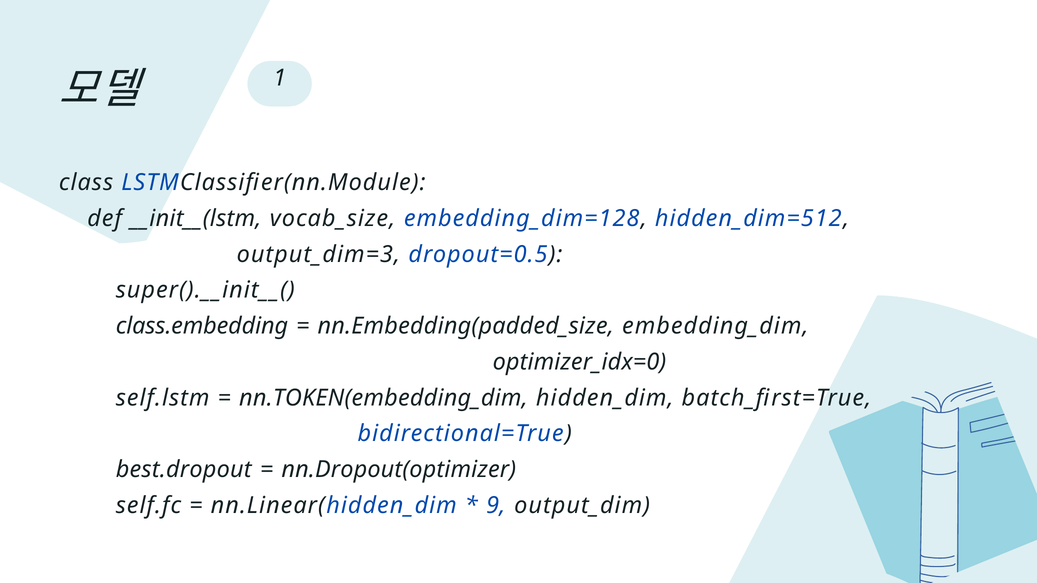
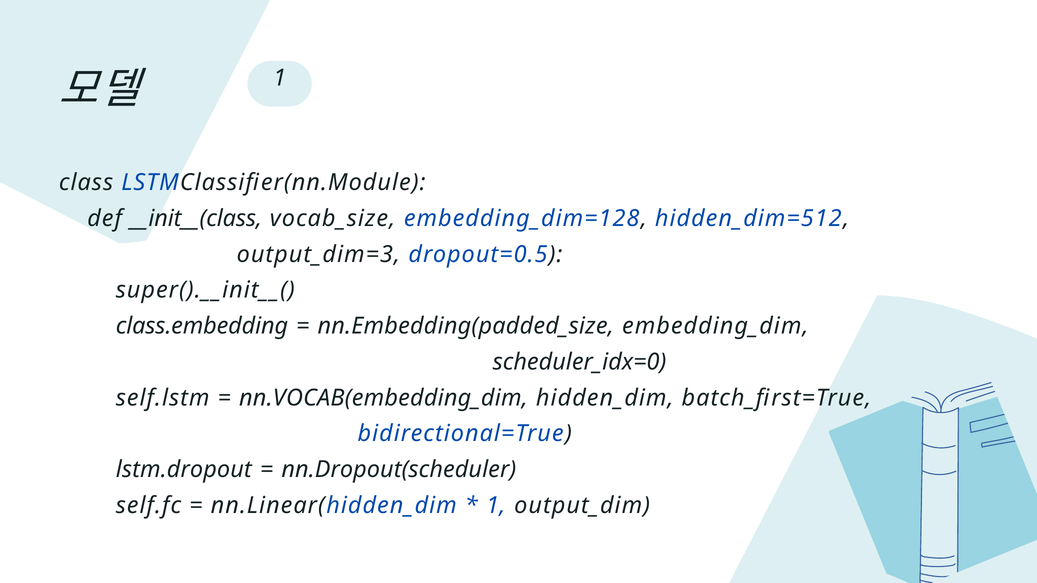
__init__(lstm: __init__(lstm -> __init__(class
optimizer_idx=0: optimizer_idx=0 -> scheduler_idx=0
nn.TOKEN(embedding_dim: nn.TOKEN(embedding_dim -> nn.VOCAB(embedding_dim
best.dropout: best.dropout -> lstm.dropout
nn.Dropout(optimizer: nn.Dropout(optimizer -> nn.Dropout(scheduler
9 at (496, 506): 9 -> 1
